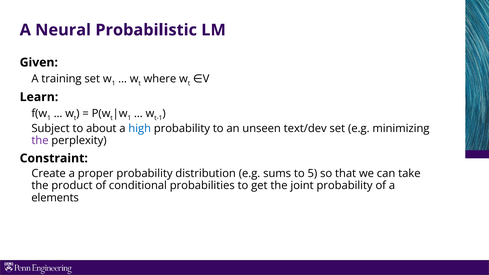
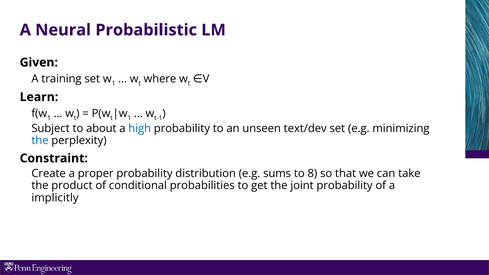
the at (40, 141) colour: purple -> blue
5: 5 -> 8
elements: elements -> implicitly
